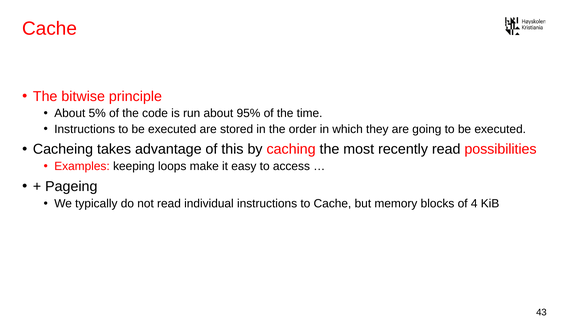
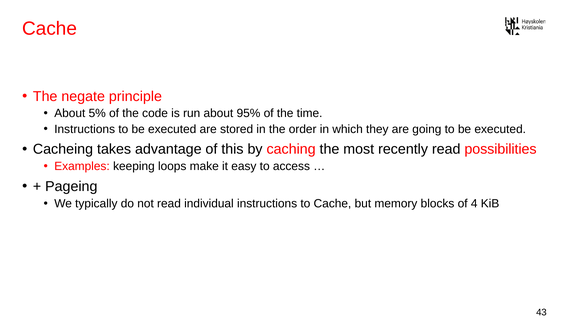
bitwise: bitwise -> negate
